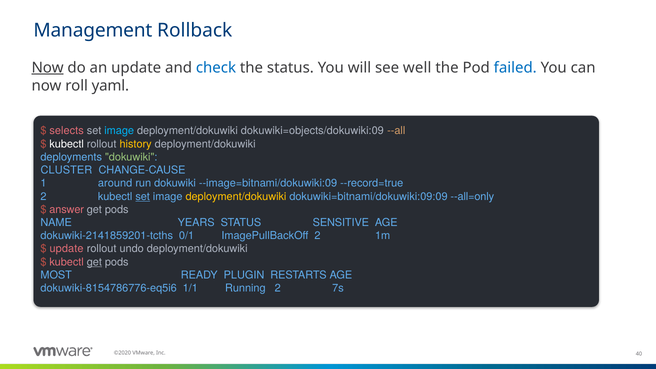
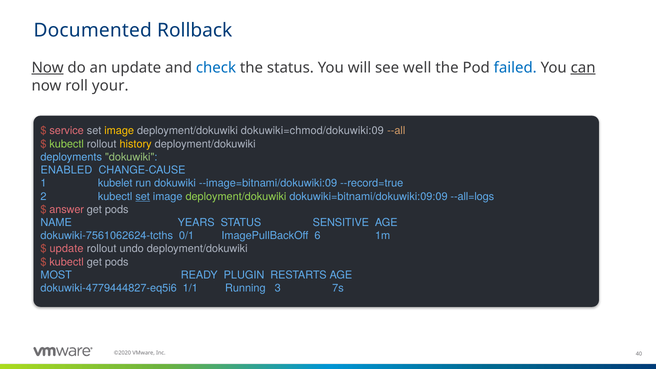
Management: Management -> Documented
can underline: none -> present
yaml: yaml -> your
selects: selects -> service
image at (119, 131) colour: light blue -> yellow
dokuwiki=objects/dokuwiki:09: dokuwiki=objects/dokuwiki:09 -> dokuwiki=chmod/dokuwiki:09
kubectl at (67, 144) colour: white -> light green
CLUSTER: CLUSTER -> ENABLED
around: around -> kubelet
deployment/dokuwiki at (236, 196) colour: yellow -> light green
--all=only: --all=only -> --all=logs
dokuwiki-2141859201-tcths: dokuwiki-2141859201-tcths -> dokuwiki-7561062624-tcths
ImagePullBackOff 2: 2 -> 6
get at (94, 262) underline: present -> none
dokuwiki-8154786776-eq5i6: dokuwiki-8154786776-eq5i6 -> dokuwiki-4779444827-eq5i6
Running 2: 2 -> 3
